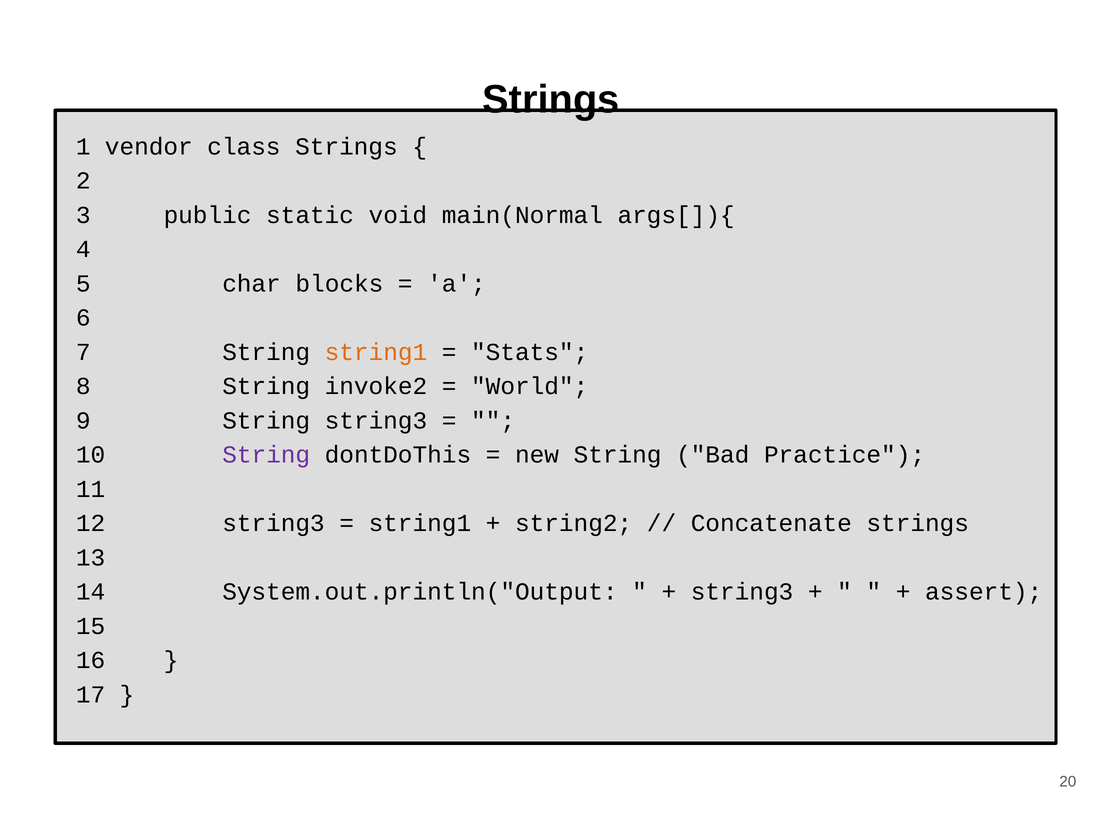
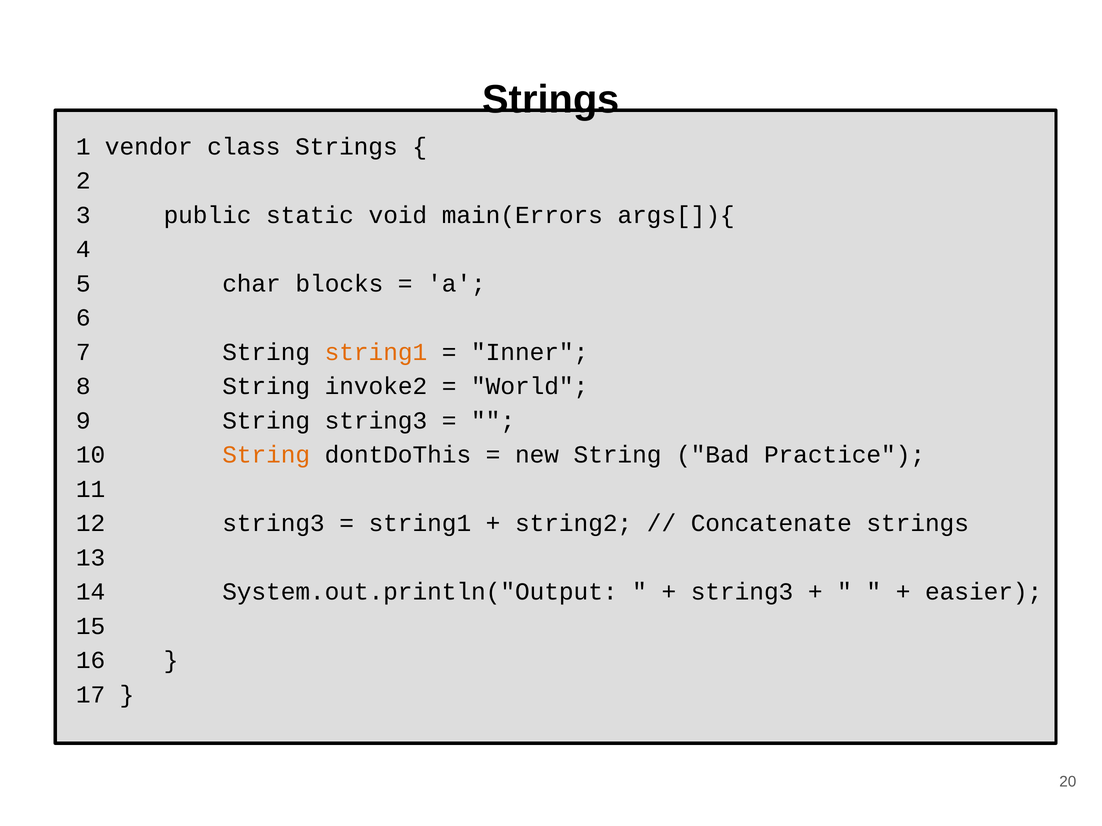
main(Normal: main(Normal -> main(Errors
Stats: Stats -> Inner
String at (266, 455) colour: purple -> orange
assert: assert -> easier
